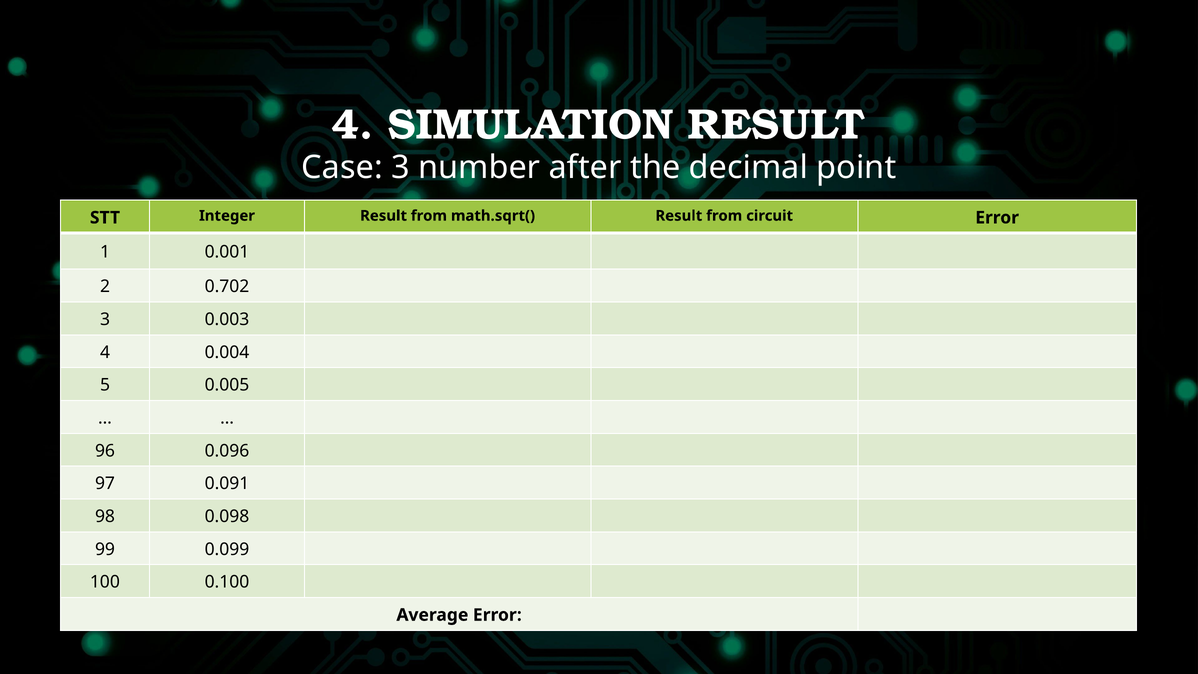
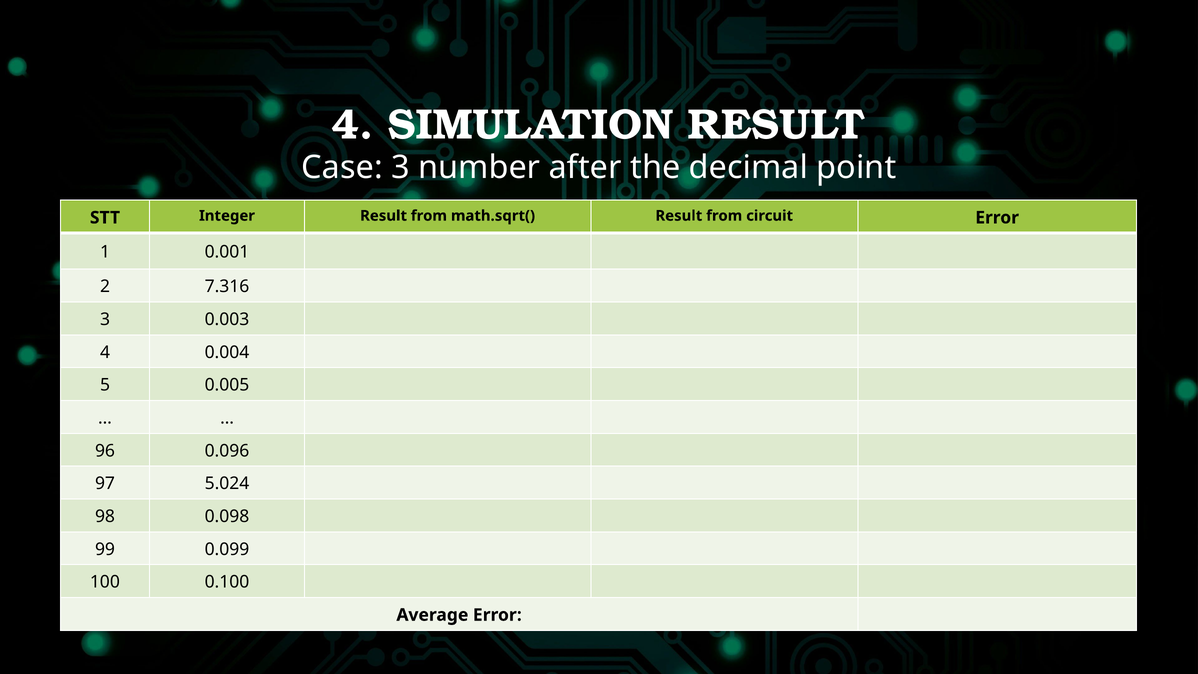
0.702: 0.702 -> 7.316
0.091: 0.091 -> 5.024
